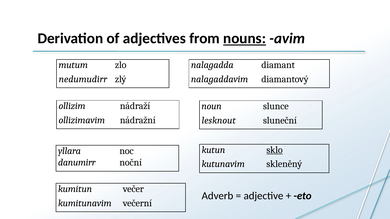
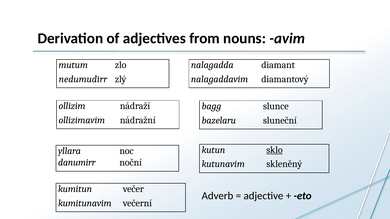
nouns underline: present -> none
noun: noun -> bagg
lesknout: lesknout -> bazelaru
